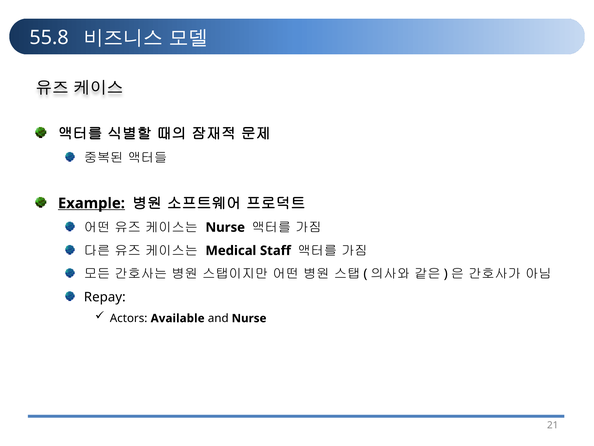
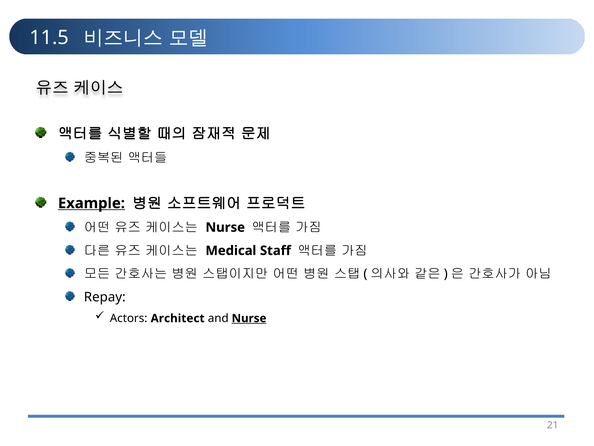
55.8: 55.8 -> 11.5
Available: Available -> Architect
Nurse at (249, 318) underline: none -> present
